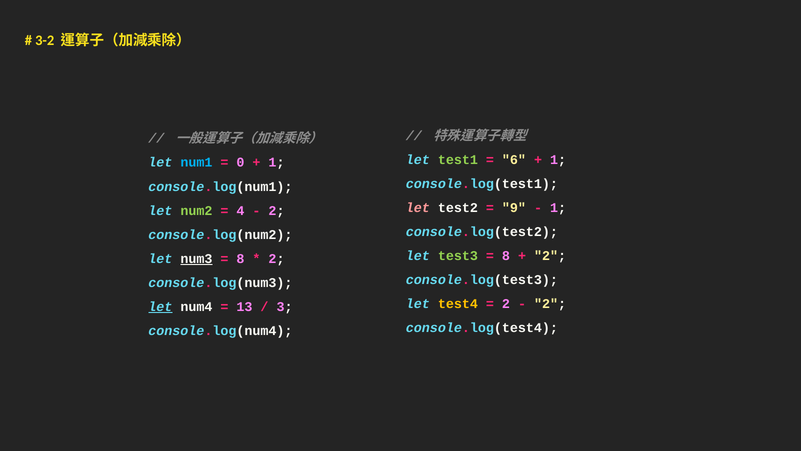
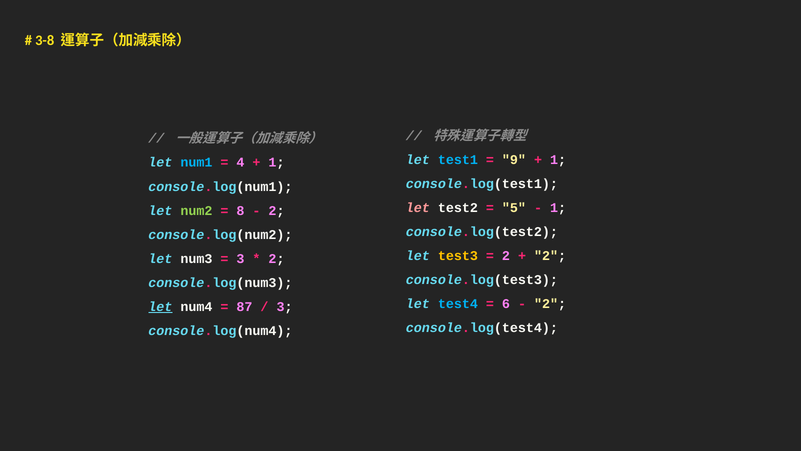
3-2: 3-2 -> 3-8
test1 colour: light green -> light blue
6: 6 -> 9
0: 0 -> 4
9: 9 -> 5
4: 4 -> 8
test3 colour: light green -> yellow
8 at (506, 256): 8 -> 2
num3 underline: present -> none
8 at (240, 259): 8 -> 3
test4 colour: yellow -> light blue
2 at (506, 304): 2 -> 6
13: 13 -> 87
